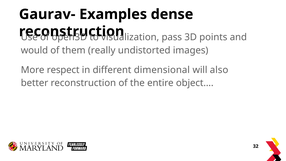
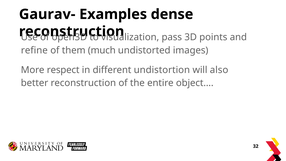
would: would -> refine
really: really -> much
dimensional: dimensional -> undistortion
